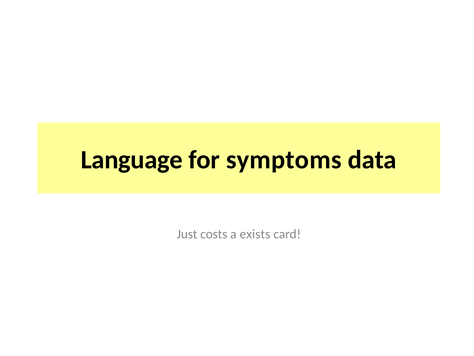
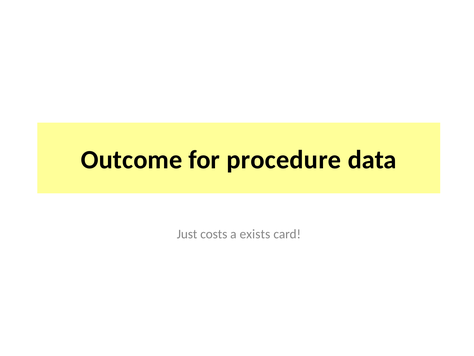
Language: Language -> Outcome
symptoms: symptoms -> procedure
